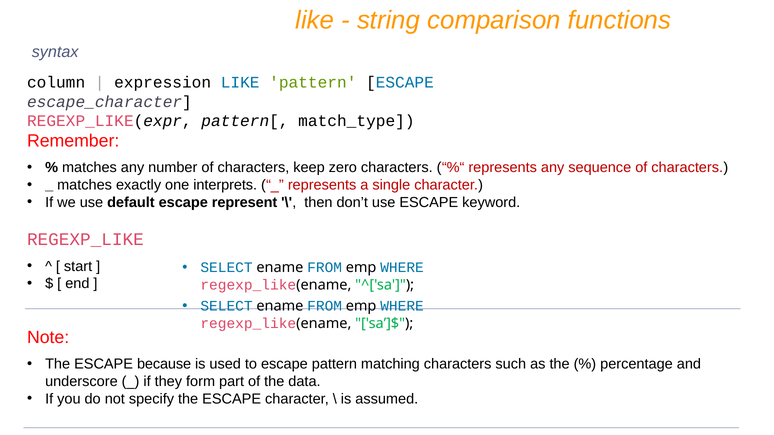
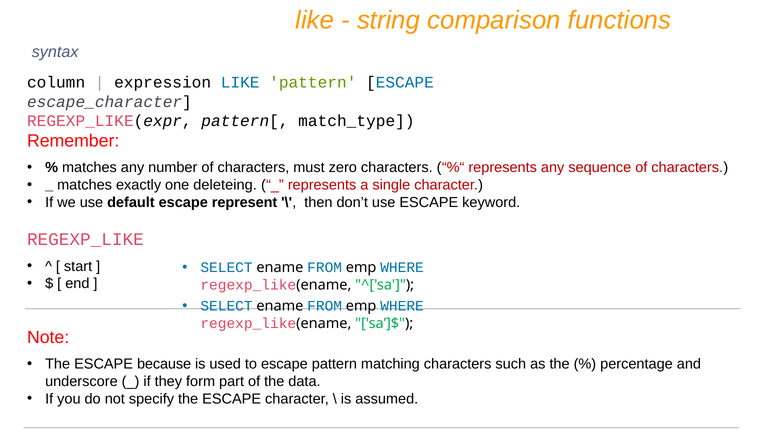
keep: keep -> must
interprets: interprets -> deleteing
